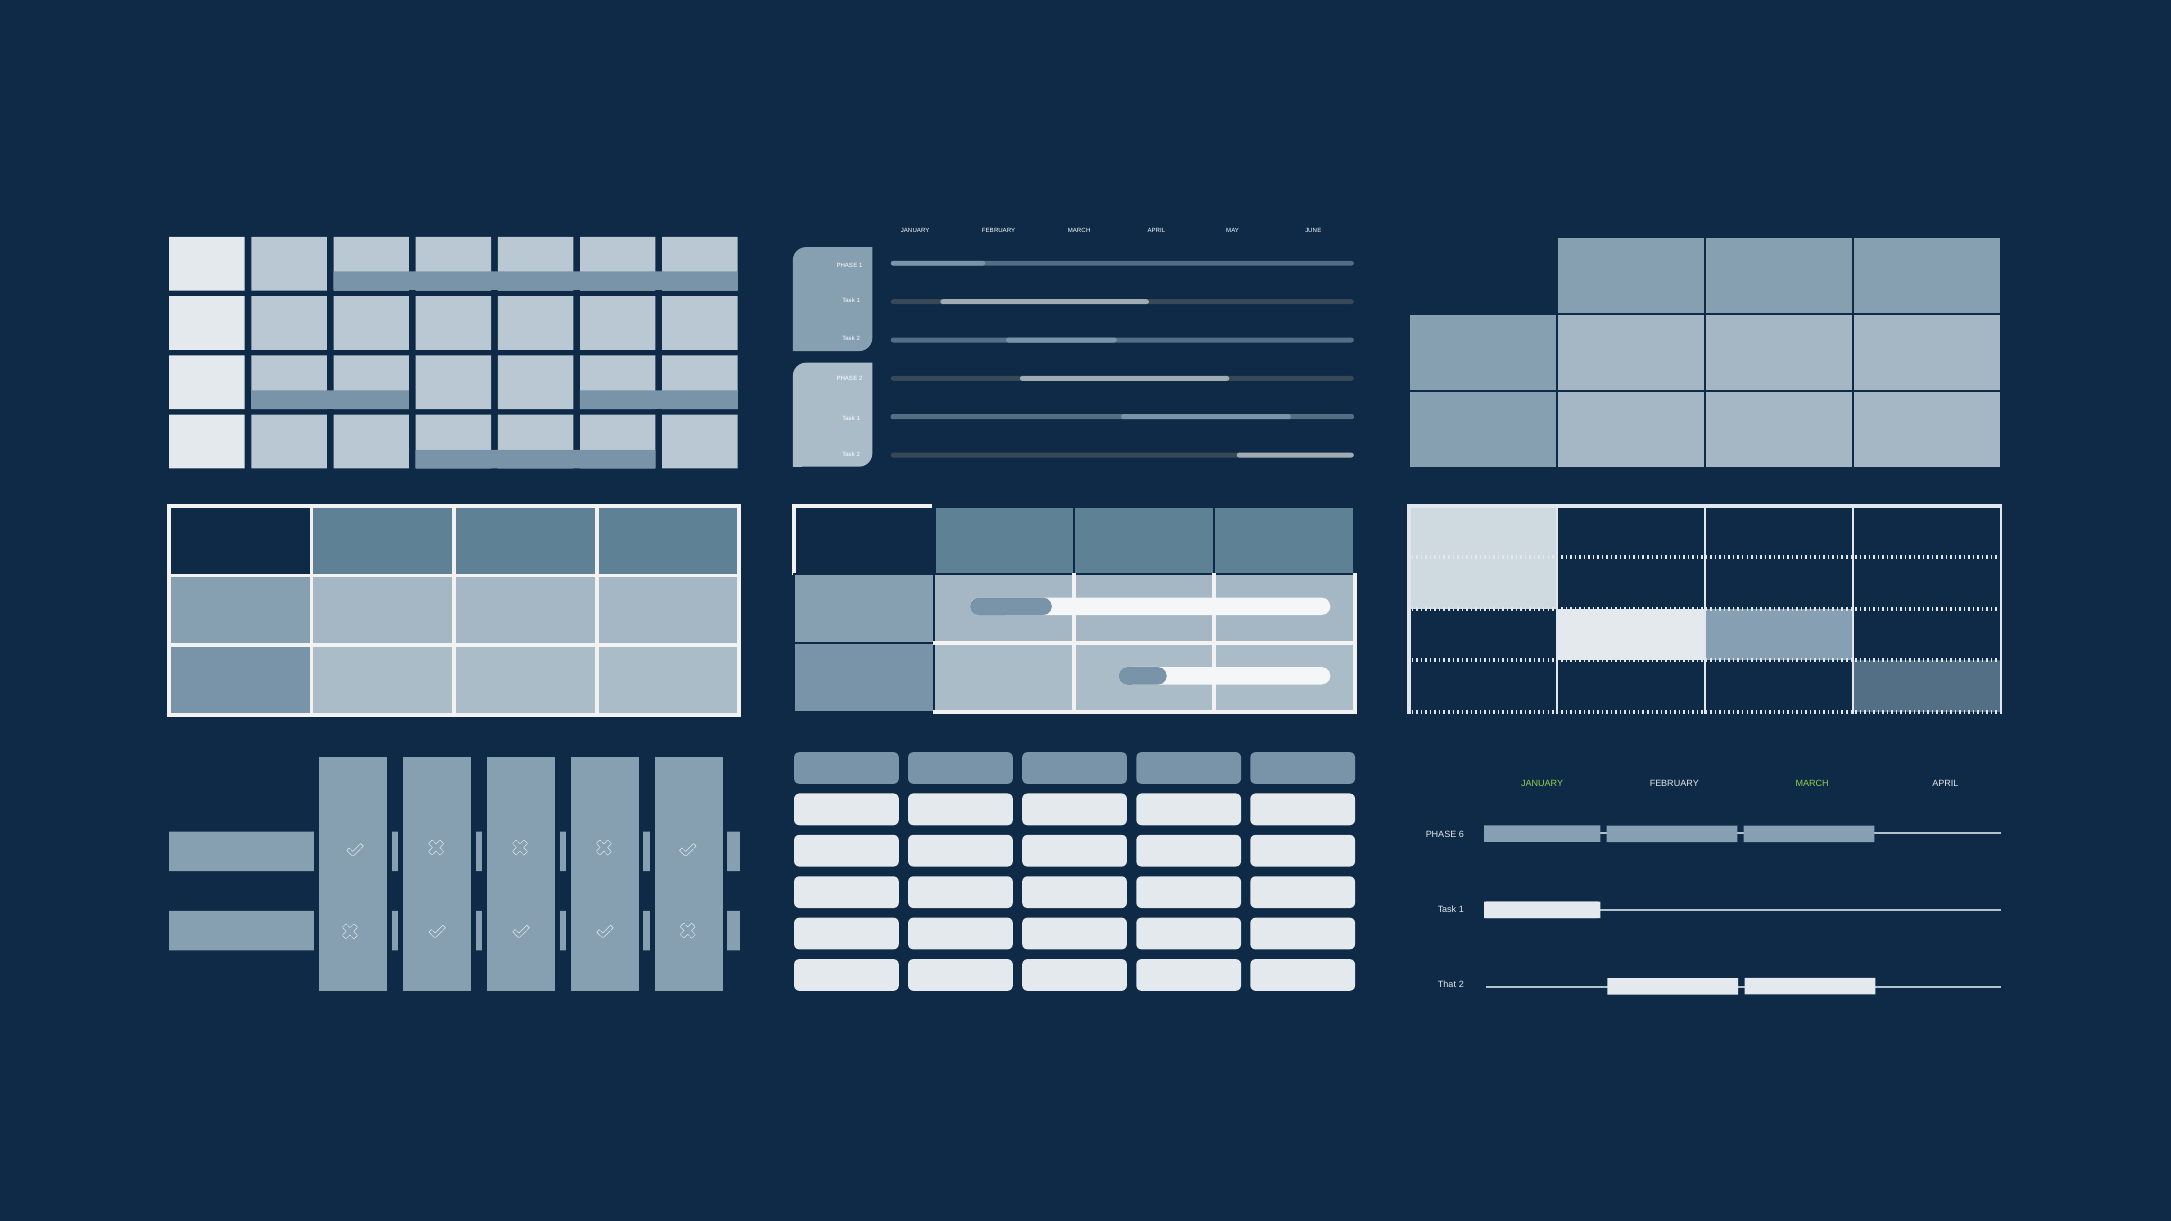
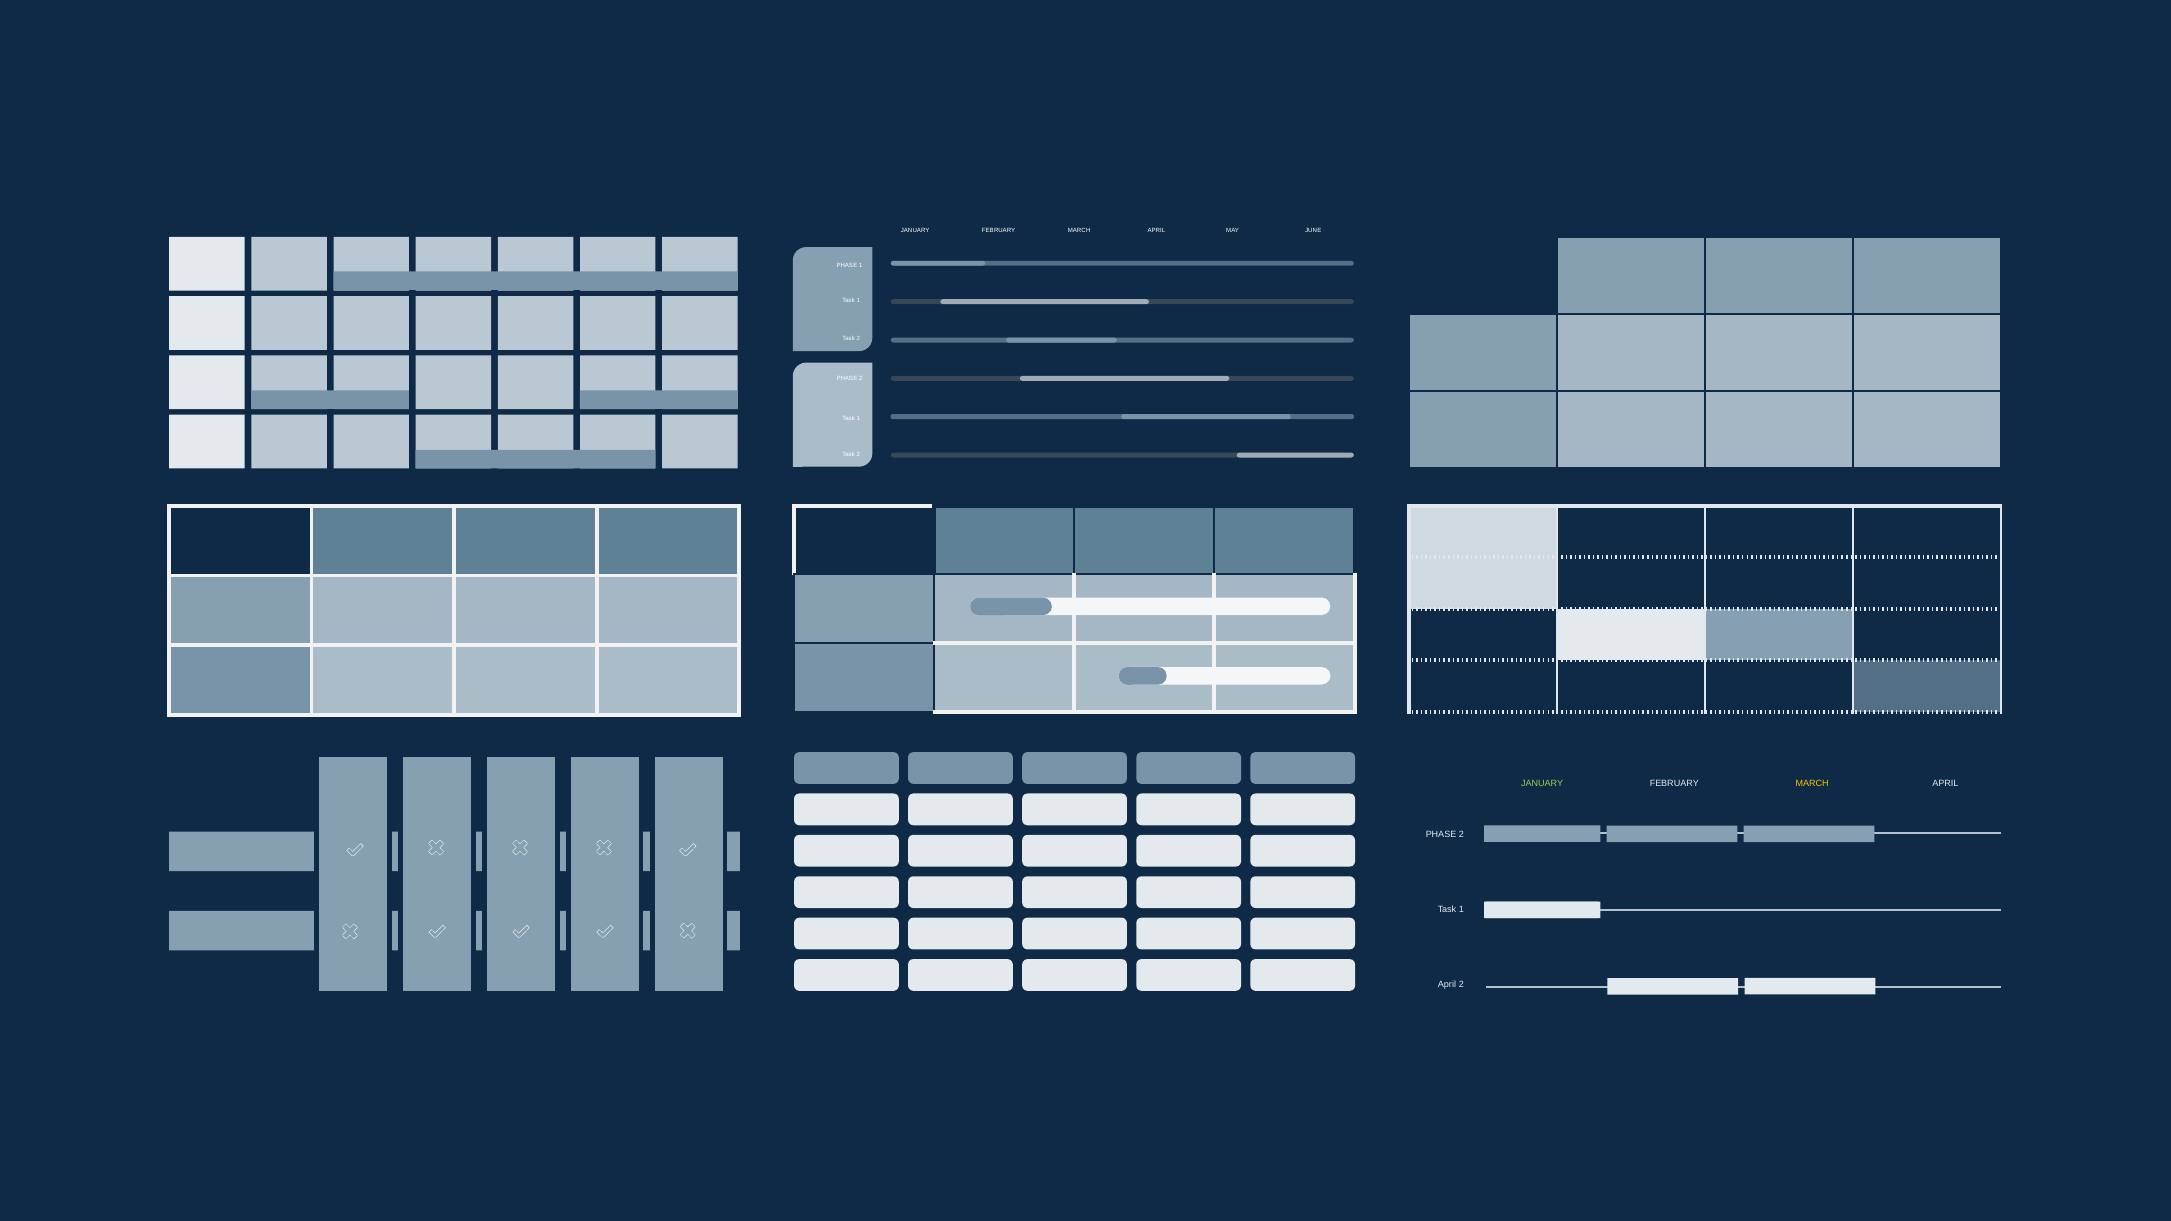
MARCH at (1812, 784) colour: light green -> yellow
6 at (1461, 834): 6 -> 2
That at (1447, 984): That -> April
